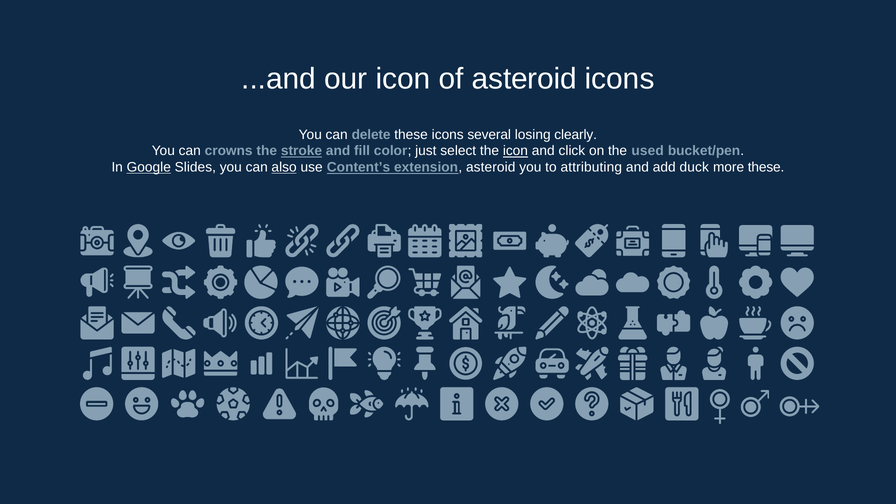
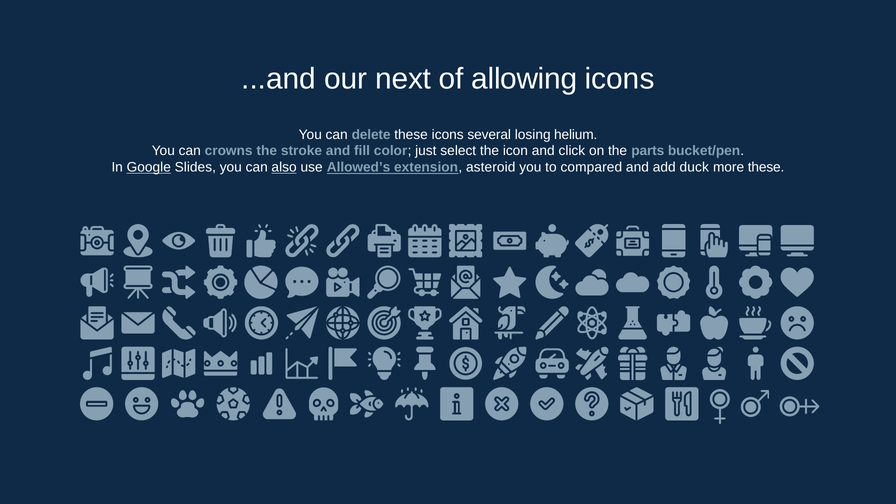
our icon: icon -> next
of asteroid: asteroid -> allowing
clearly: clearly -> helium
stroke underline: present -> none
icon at (515, 151) underline: present -> none
used: used -> parts
Content’s: Content’s -> Allowed’s
attributing: attributing -> compared
